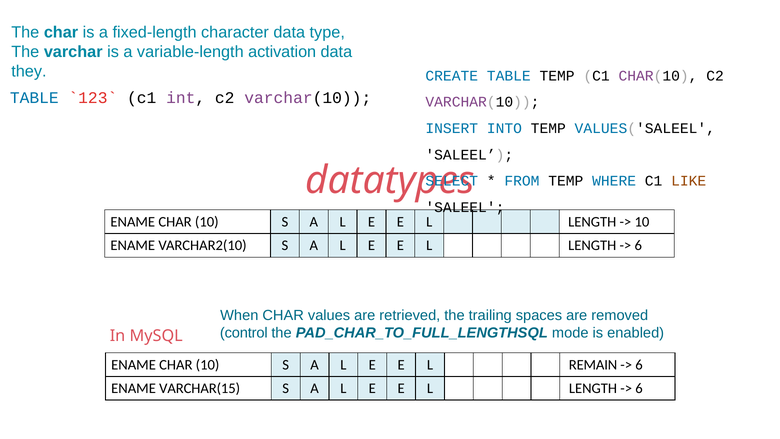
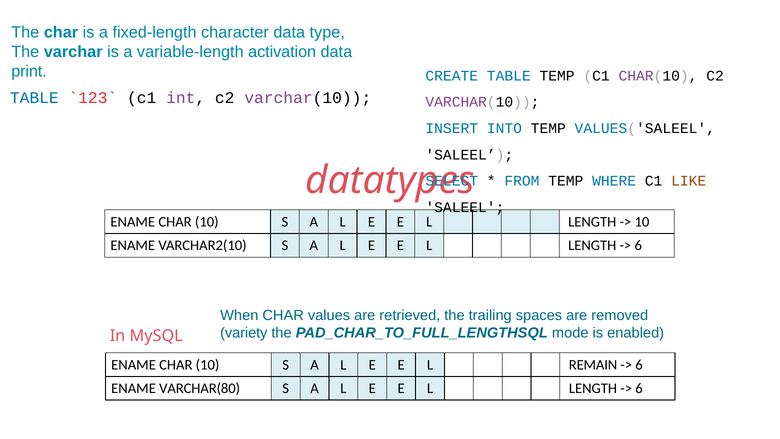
they: they -> print
control: control -> variety
VARCHAR(15: VARCHAR(15 -> VARCHAR(80
